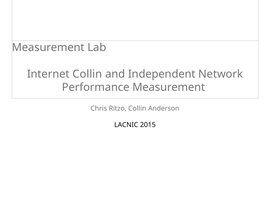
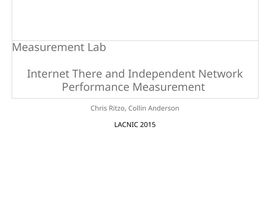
Internet Collin: Collin -> There
